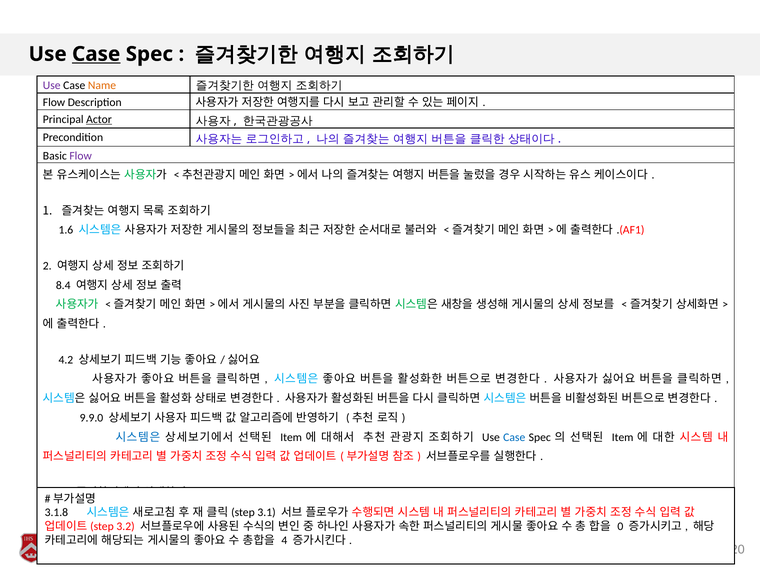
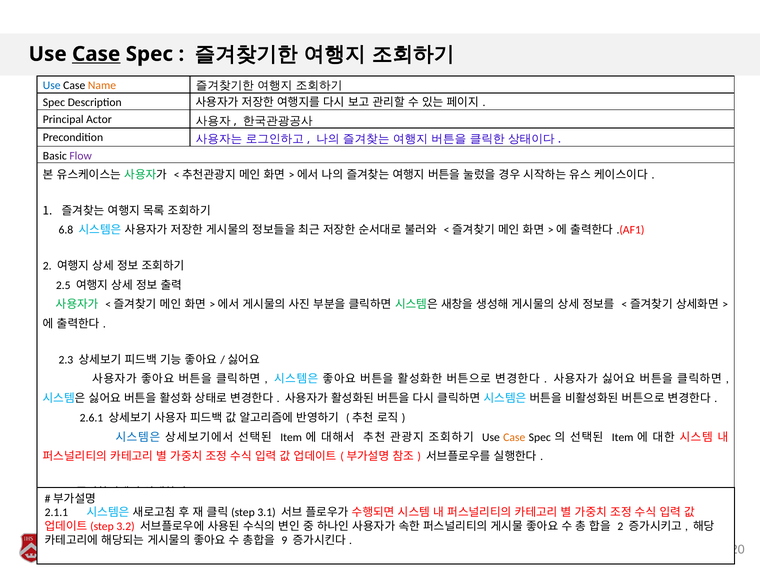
Use at (52, 85) colour: purple -> blue
Flow at (54, 102): Flow -> Spec
Actor underline: present -> none
1.6: 1.6 -> 6.8
8.4: 8.4 -> 2.5
4.2: 4.2 -> 2.3
9.9.0: 9.9.0 -> 2.6.1
Case at (514, 437) colour: blue -> orange
3.1.8: 3.1.8 -> 2.1.1
0 at (620, 527): 0 -> 2
4: 4 -> 9
